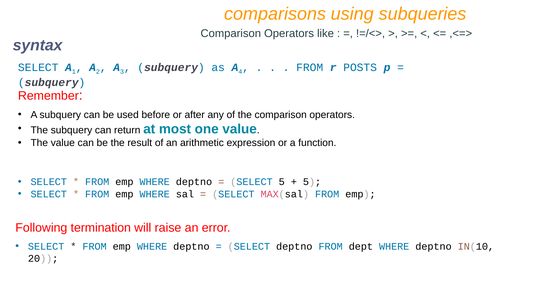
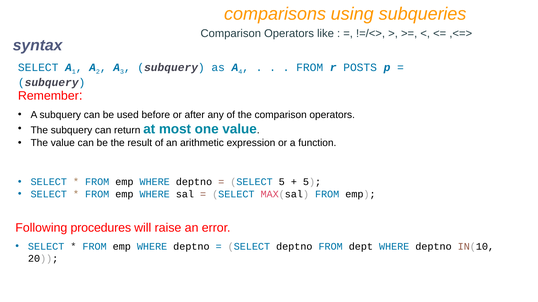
termination: termination -> procedures
